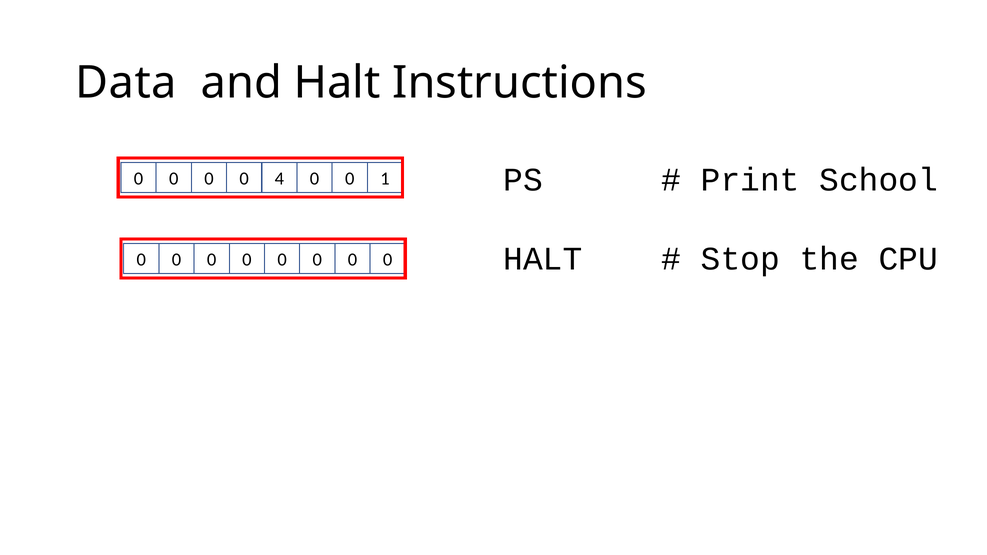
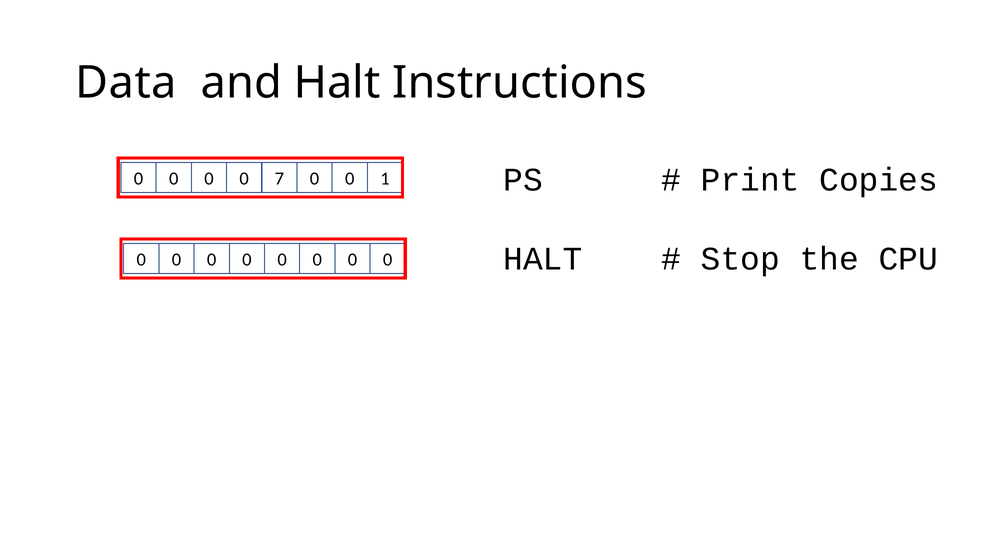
School: School -> Copies
4: 4 -> 7
